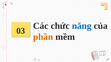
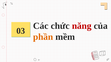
năng colour: blue -> red
